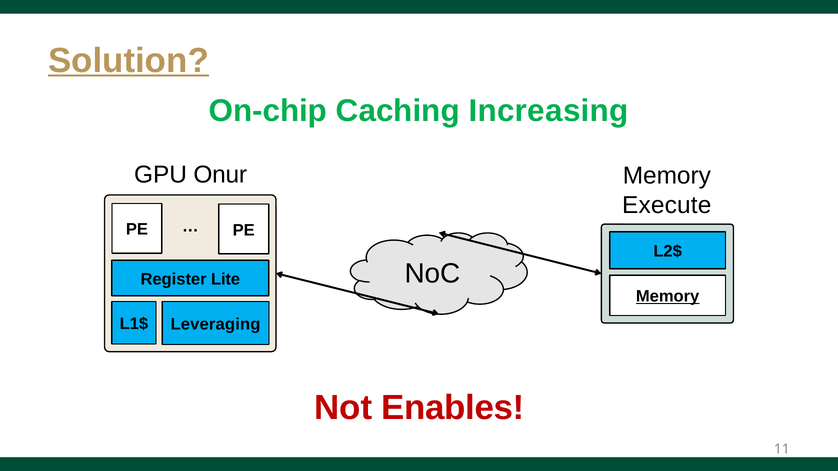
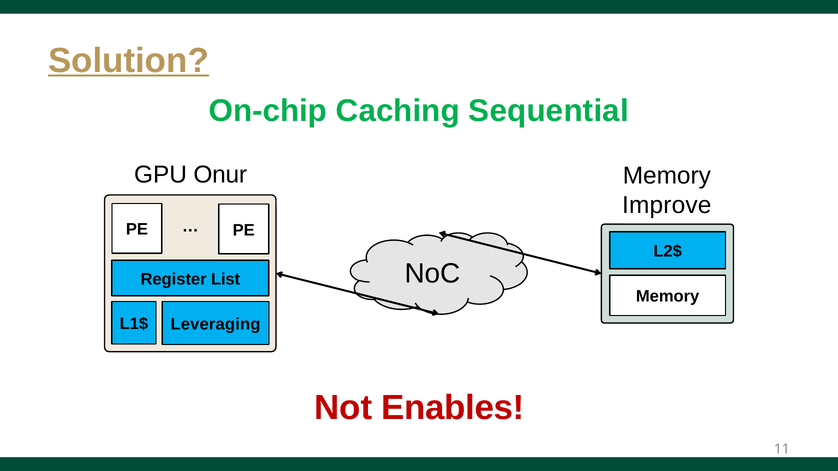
Increasing: Increasing -> Sequential
Execute: Execute -> Improve
Lite: Lite -> List
Memory at (668, 297) underline: present -> none
